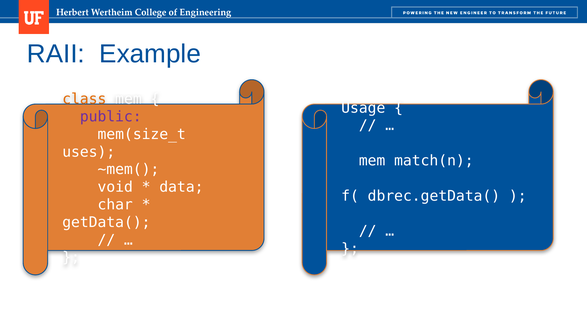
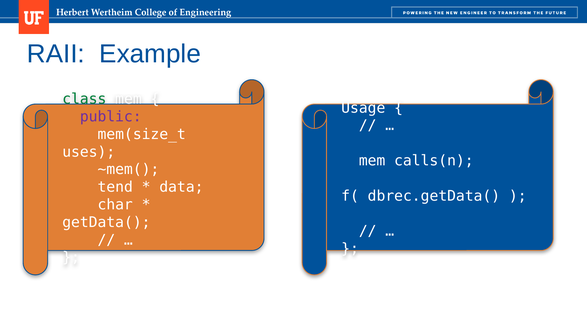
class colour: orange -> green
match(n: match(n -> calls(n
void: void -> tend
